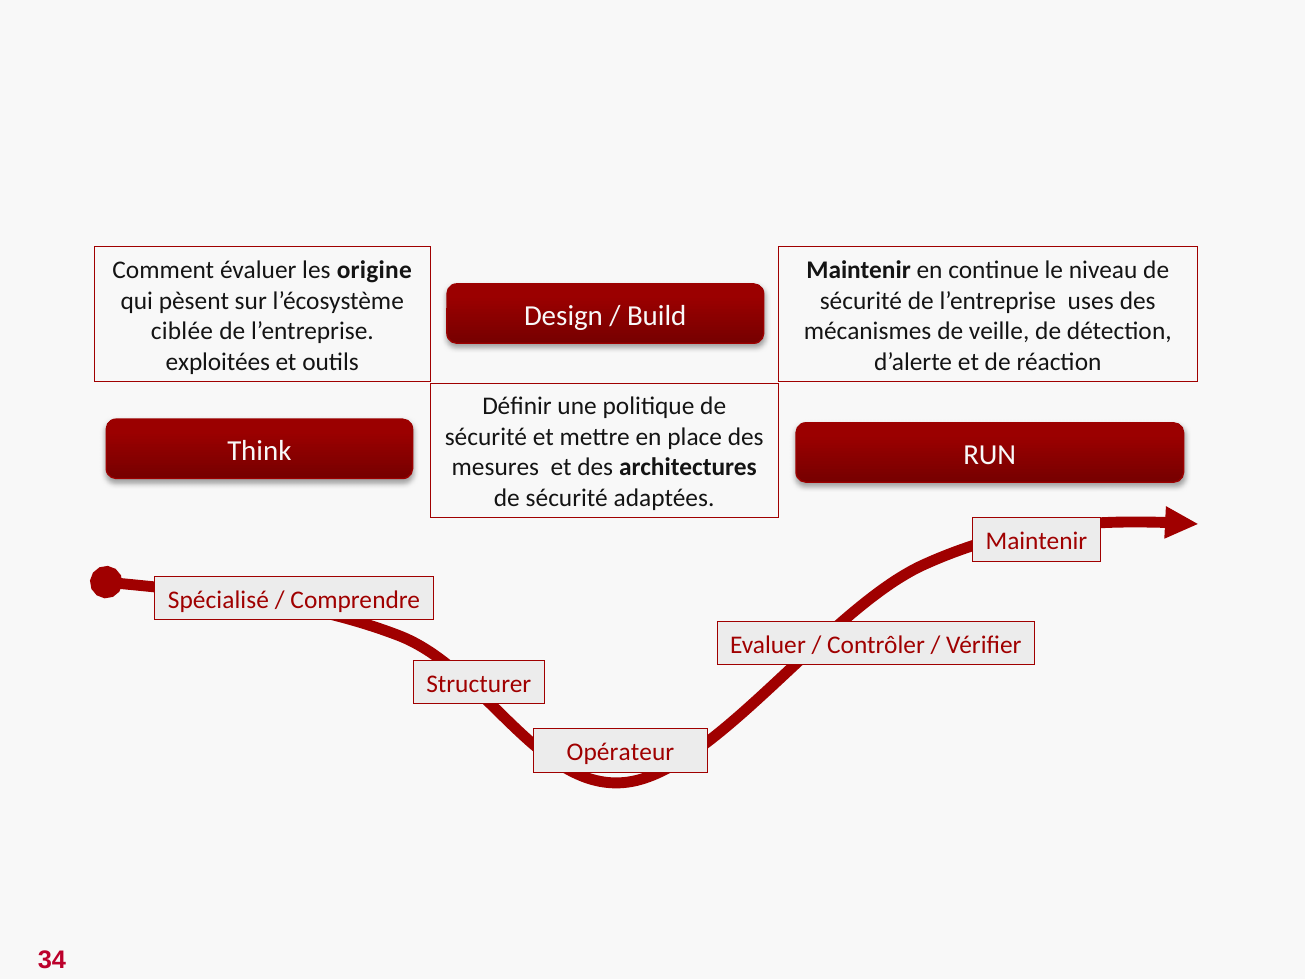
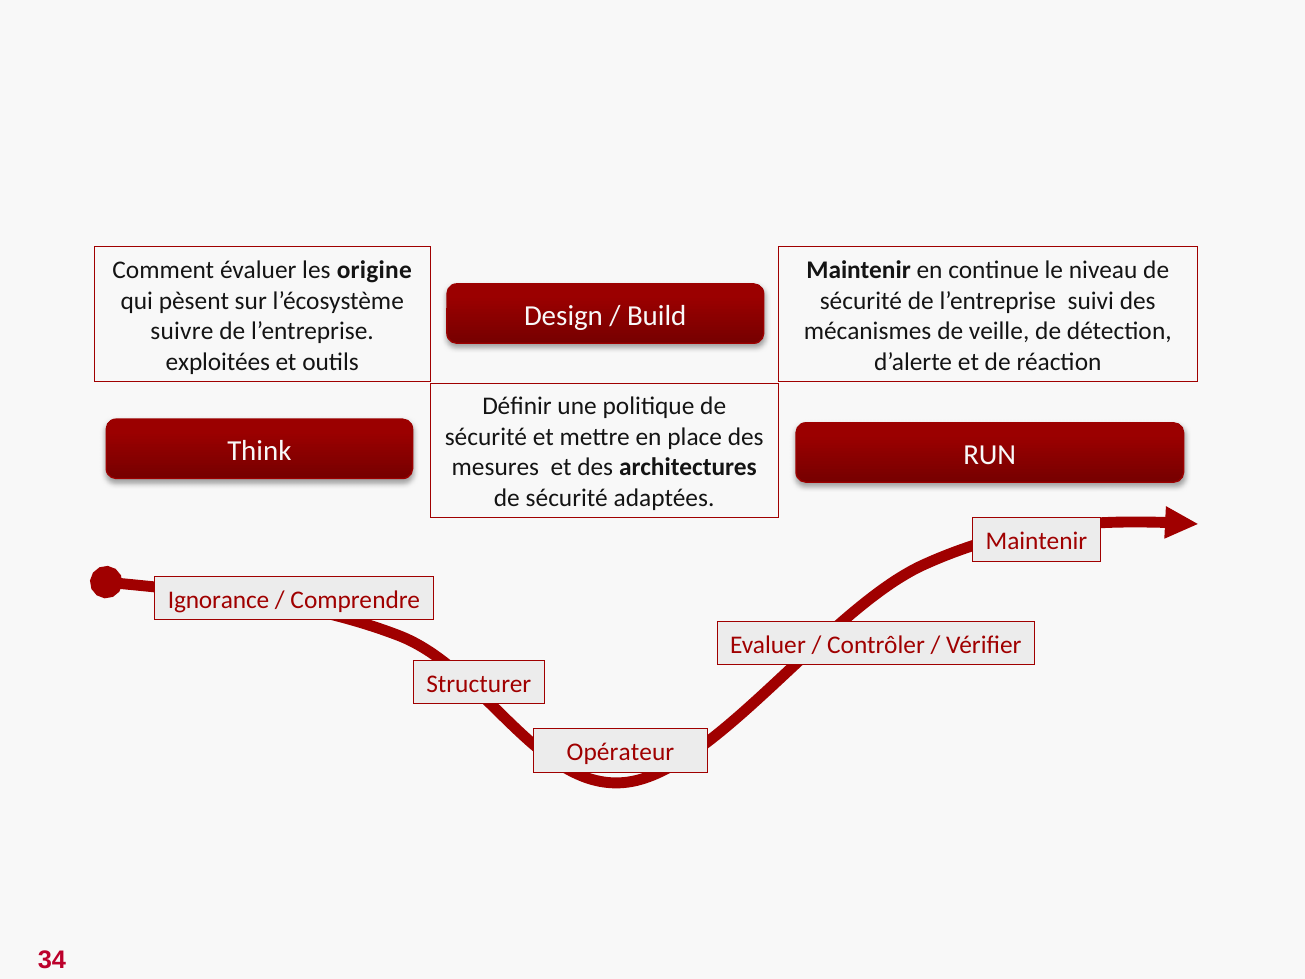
uses: uses -> suivi
ciblée: ciblée -> suivre
Spécialisé: Spécialisé -> Ignorance
